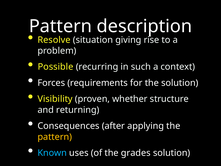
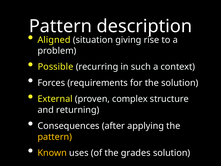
Resolve: Resolve -> Aligned
Visibility: Visibility -> External
whether: whether -> complex
Known colour: light blue -> yellow
